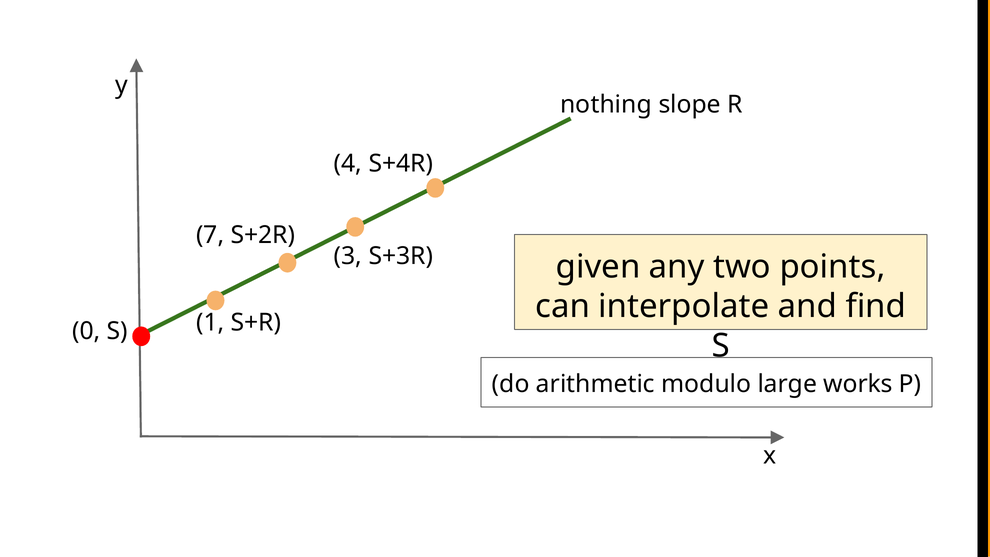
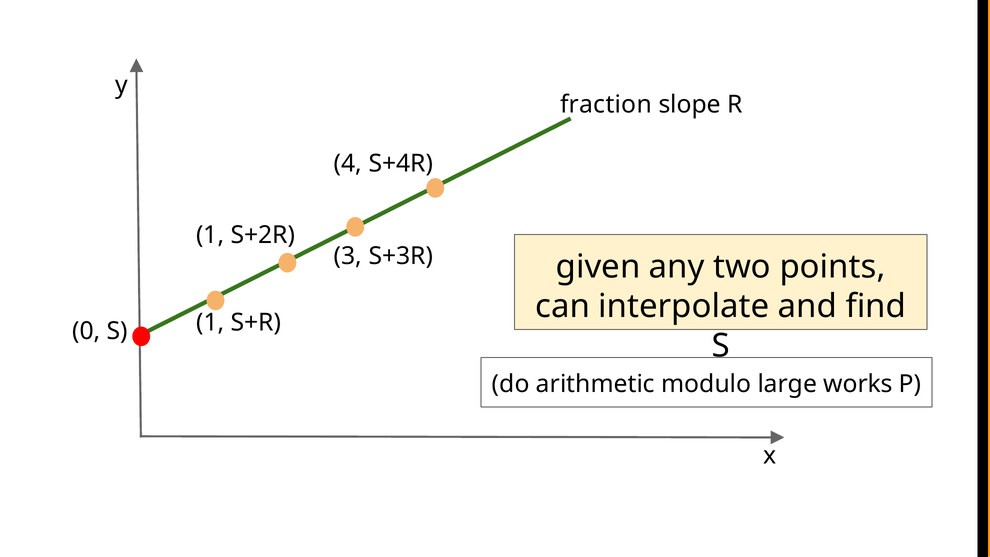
nothing: nothing -> fraction
7 at (210, 235): 7 -> 1
